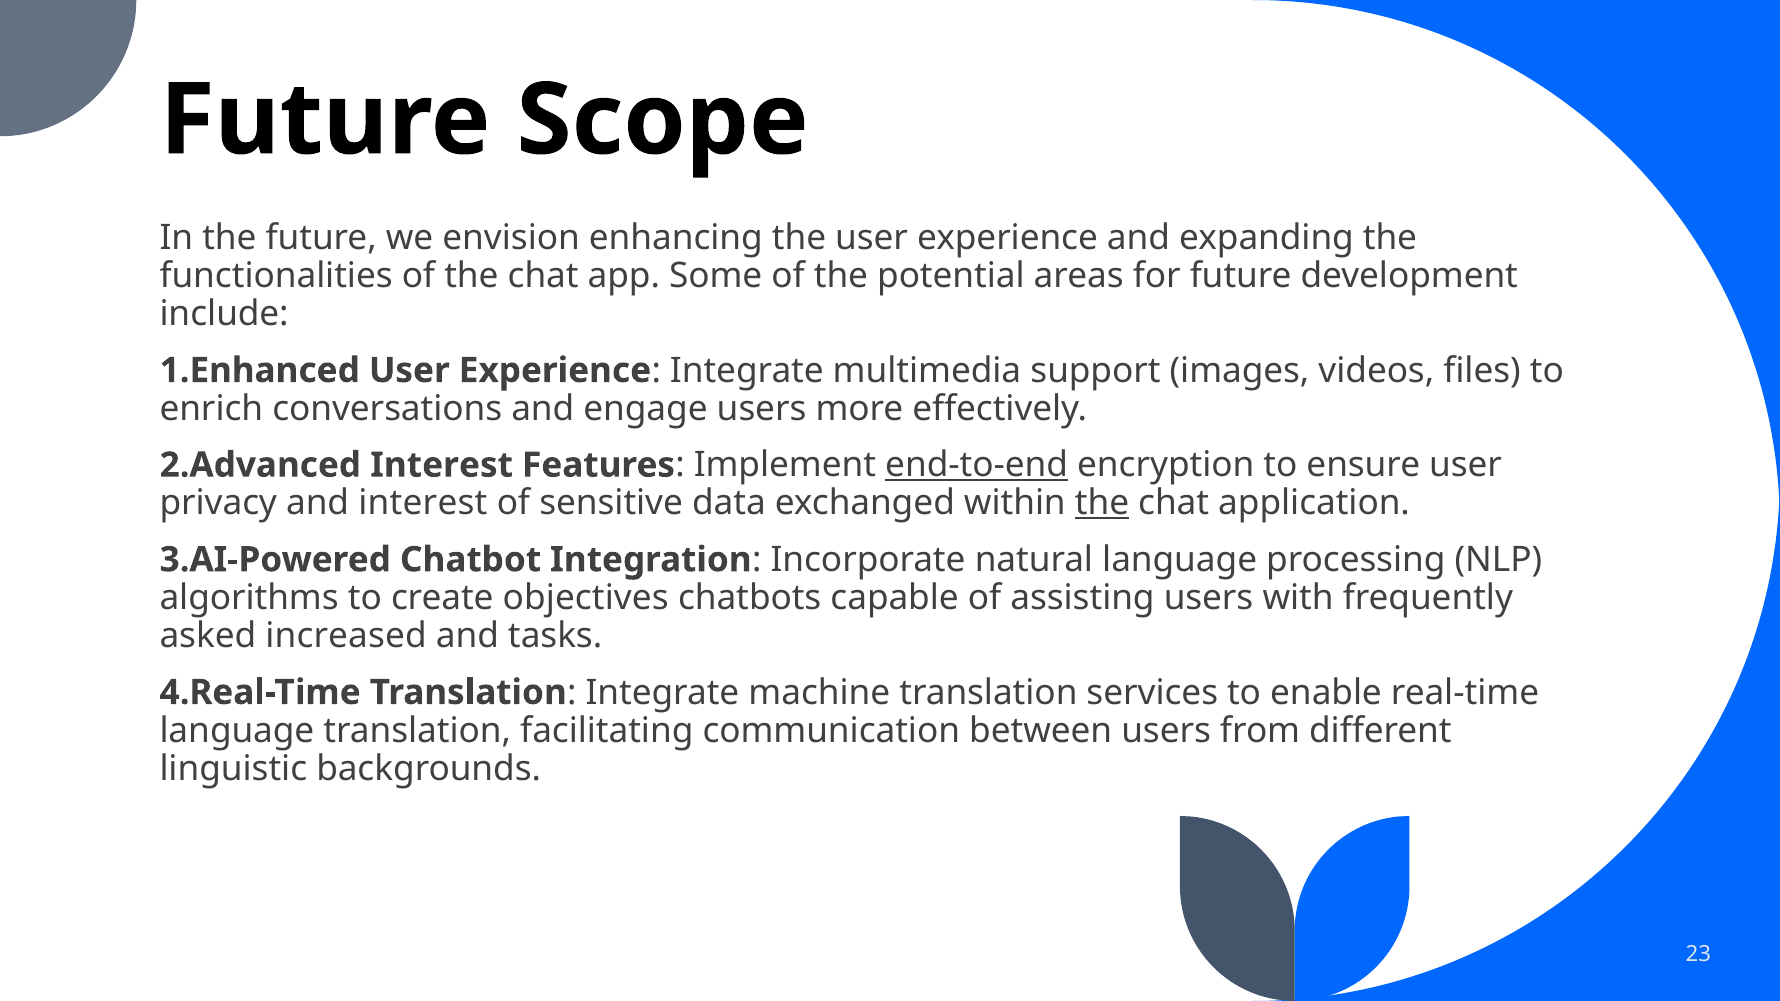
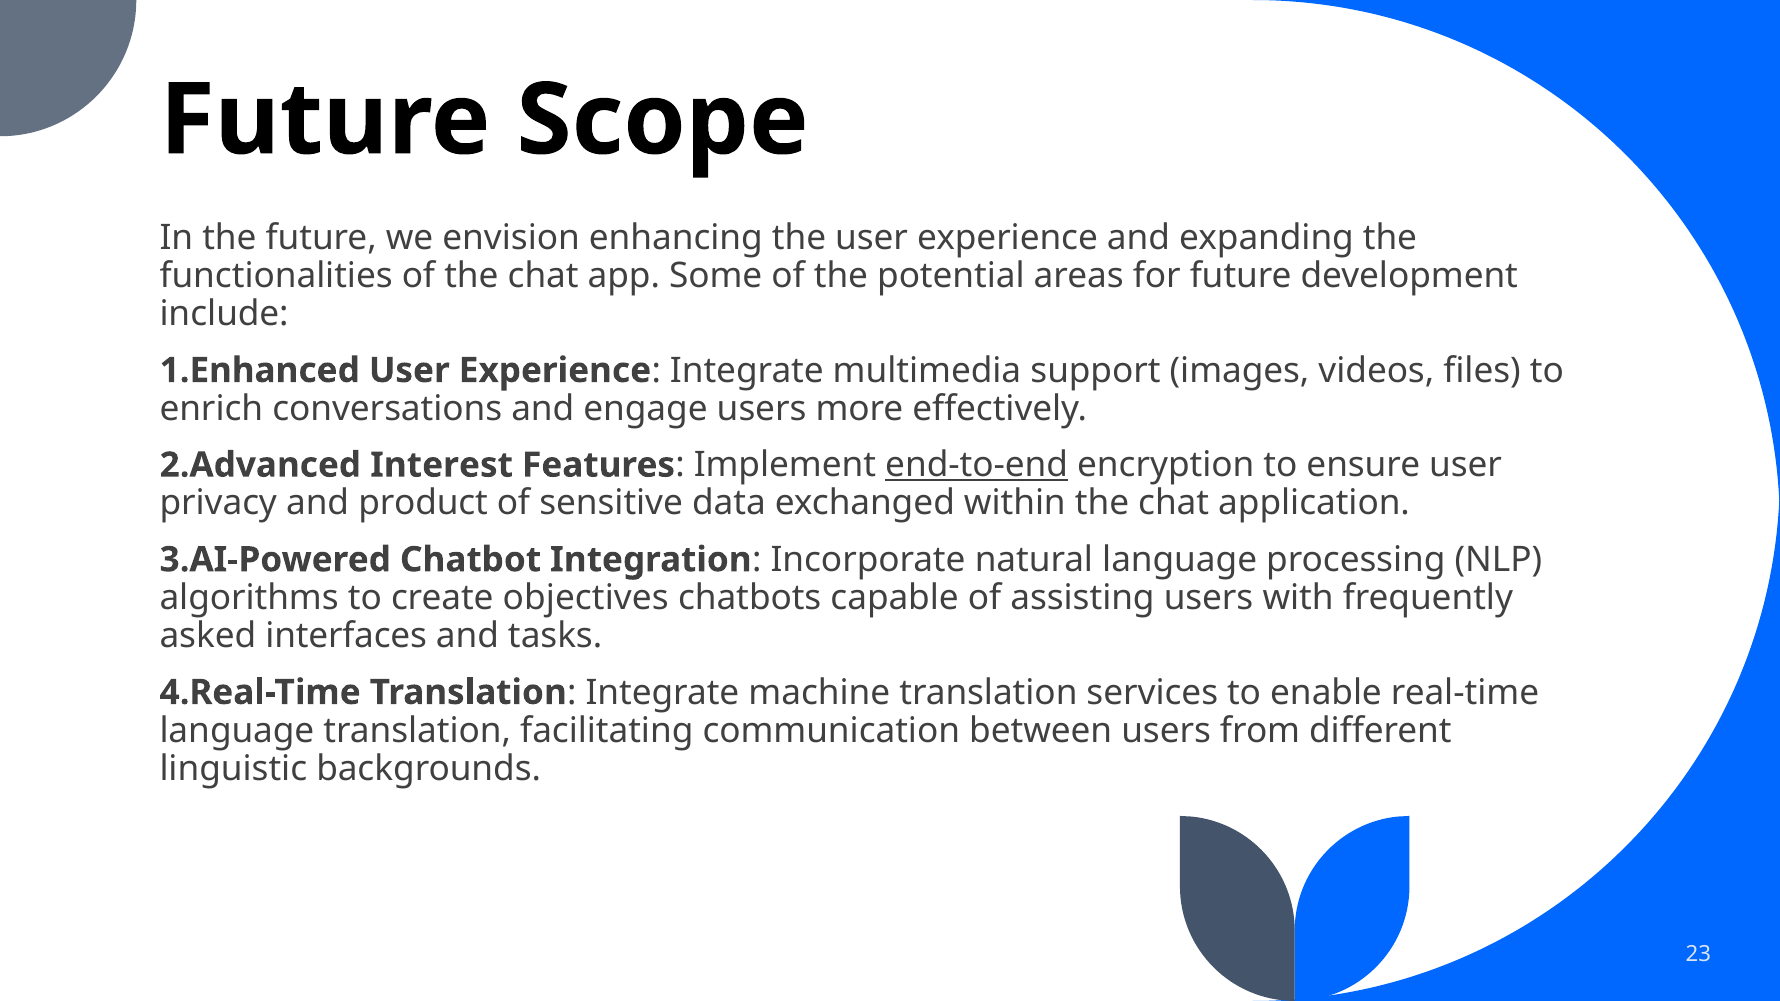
and interest: interest -> product
the at (1102, 503) underline: present -> none
increased: increased -> interfaces
